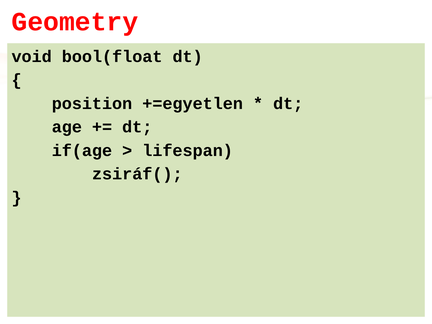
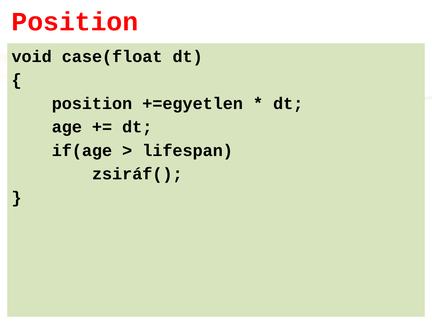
Geometry at (75, 22): Geometry -> Position
bool(float: bool(float -> case(float
